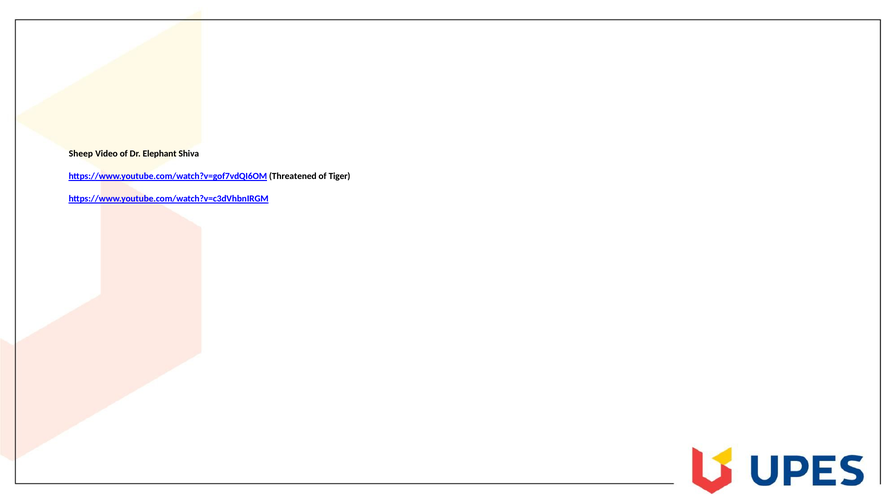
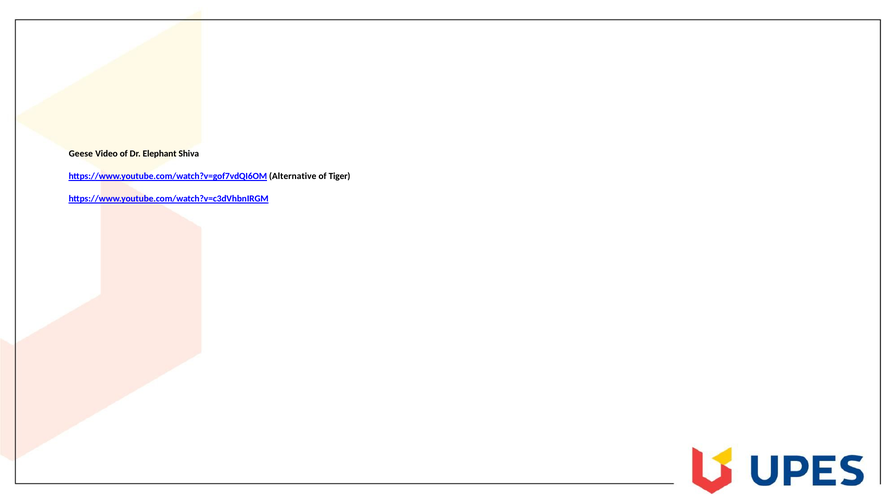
Sheep: Sheep -> Geese
Threatened: Threatened -> Alternative
